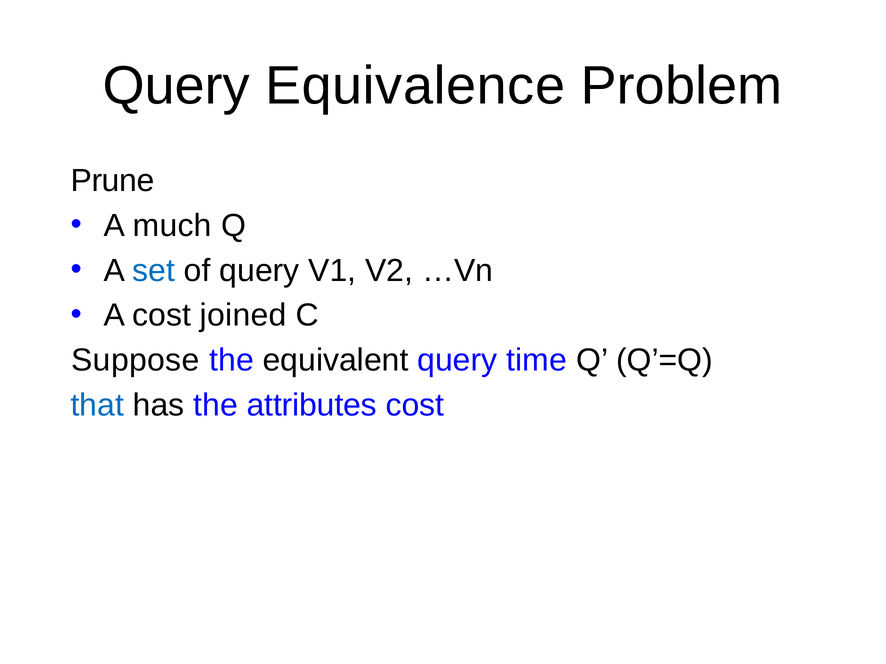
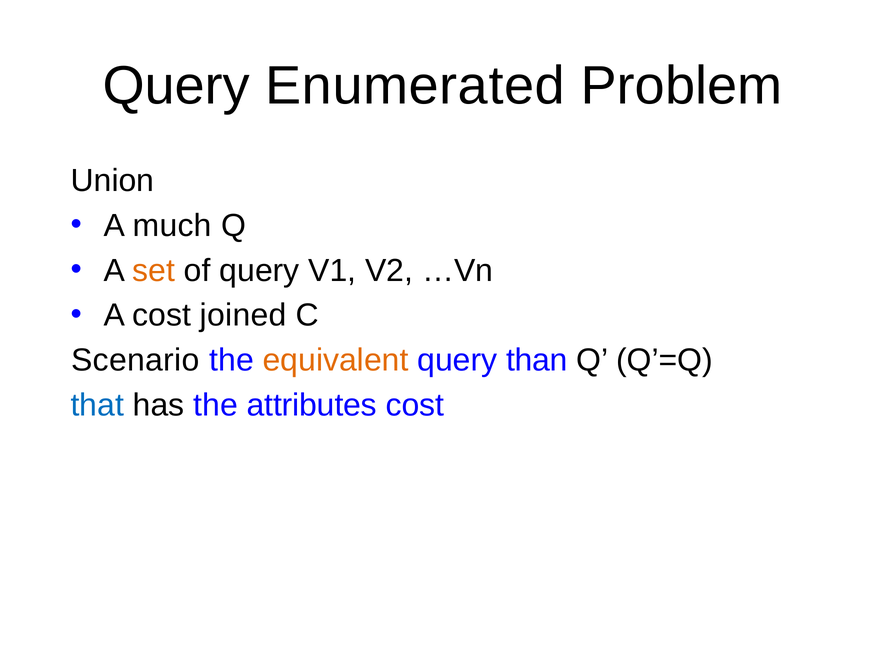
Equivalence: Equivalence -> Enumerated
Prune: Prune -> Union
set colour: blue -> orange
Suppose: Suppose -> Scenario
equivalent colour: black -> orange
time: time -> than
